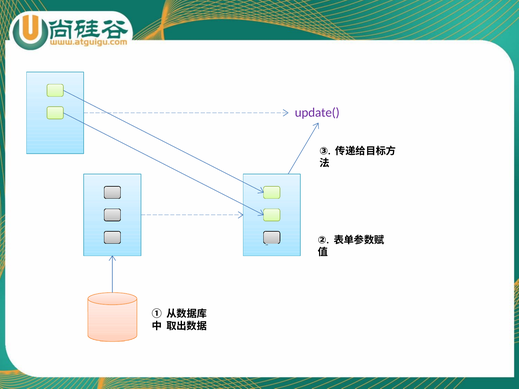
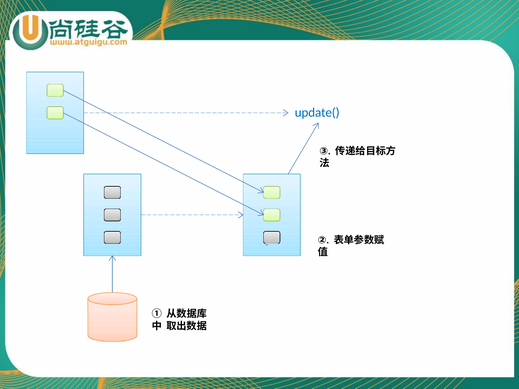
update( colour: purple -> blue
